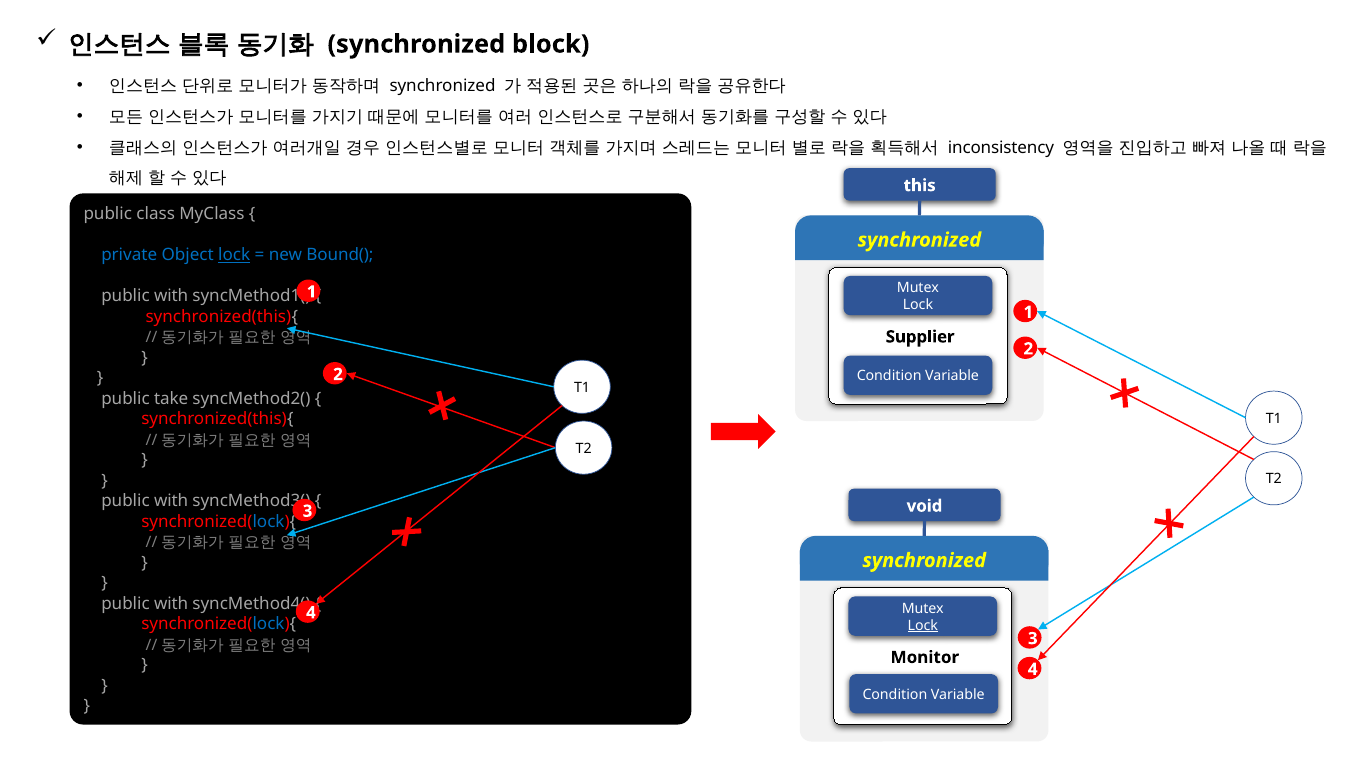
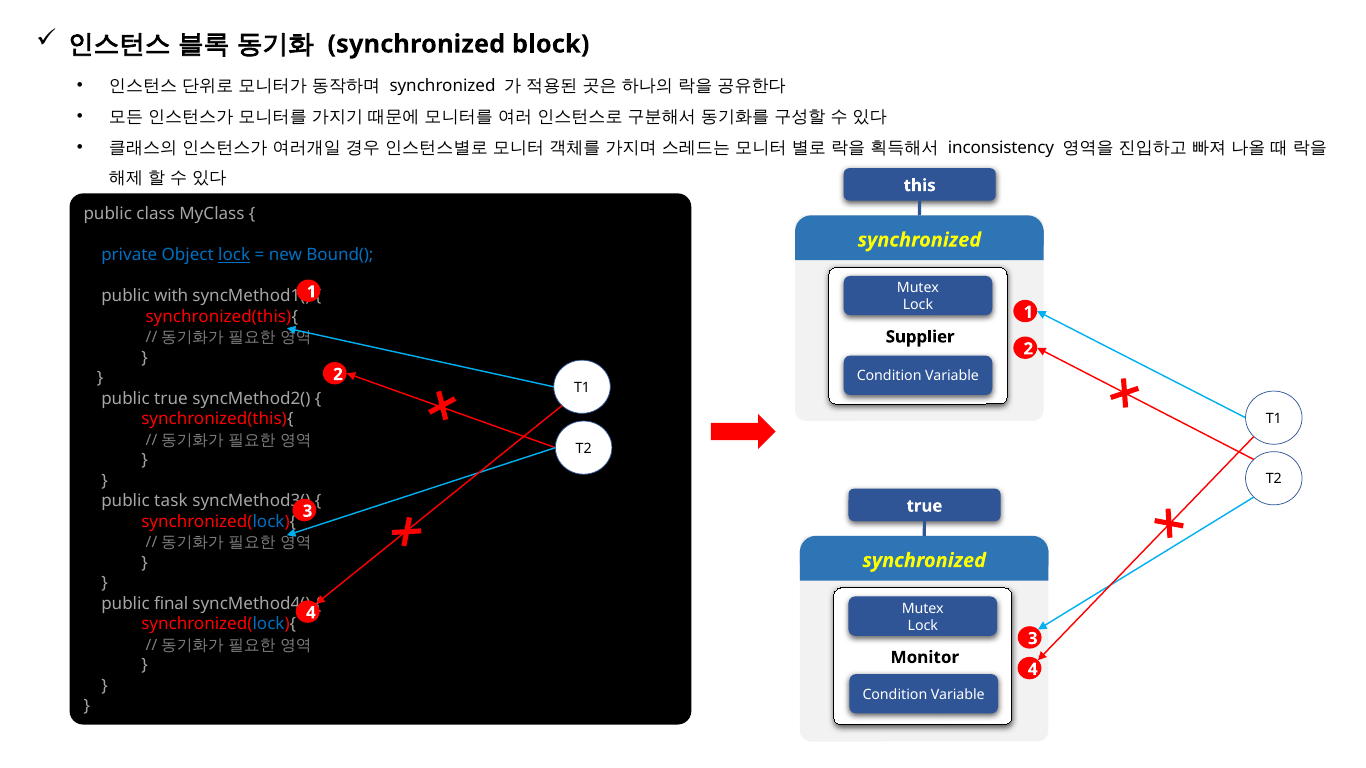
public take: take -> true
with at (171, 501): with -> task
void at (925, 506): void -> true
with at (171, 604): with -> final
Lock at (923, 626) underline: present -> none
